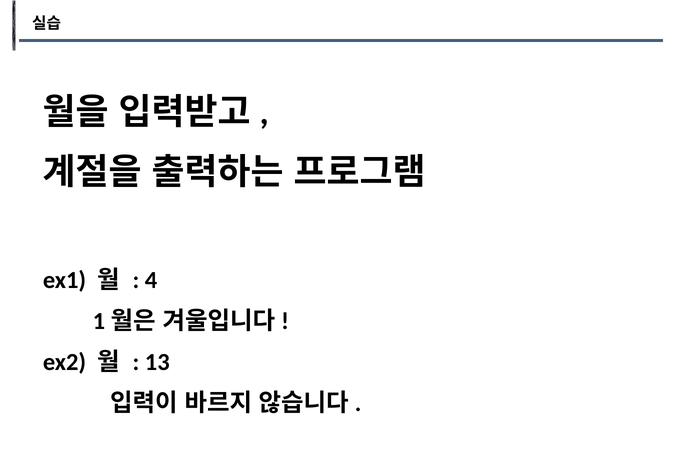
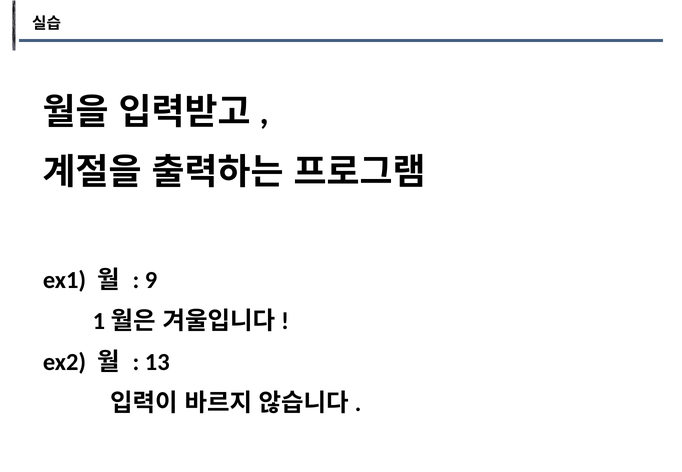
4: 4 -> 9
